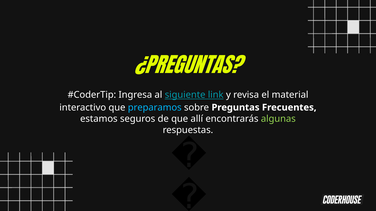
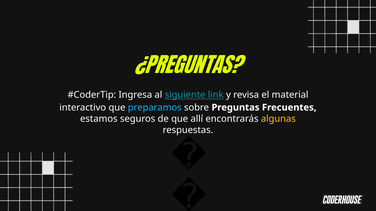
algunas colour: light green -> yellow
